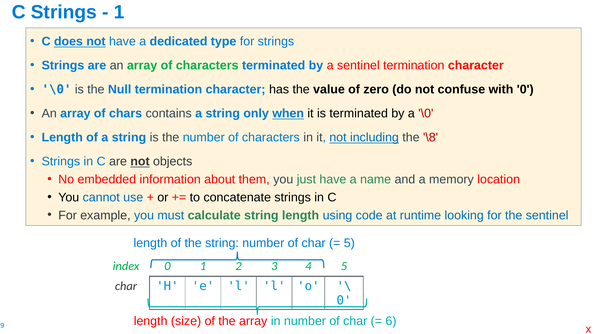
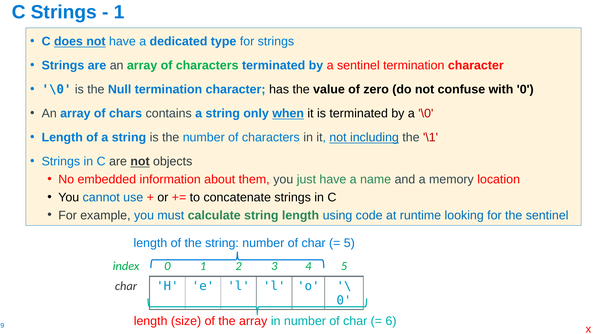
\8: \8 -> \1
